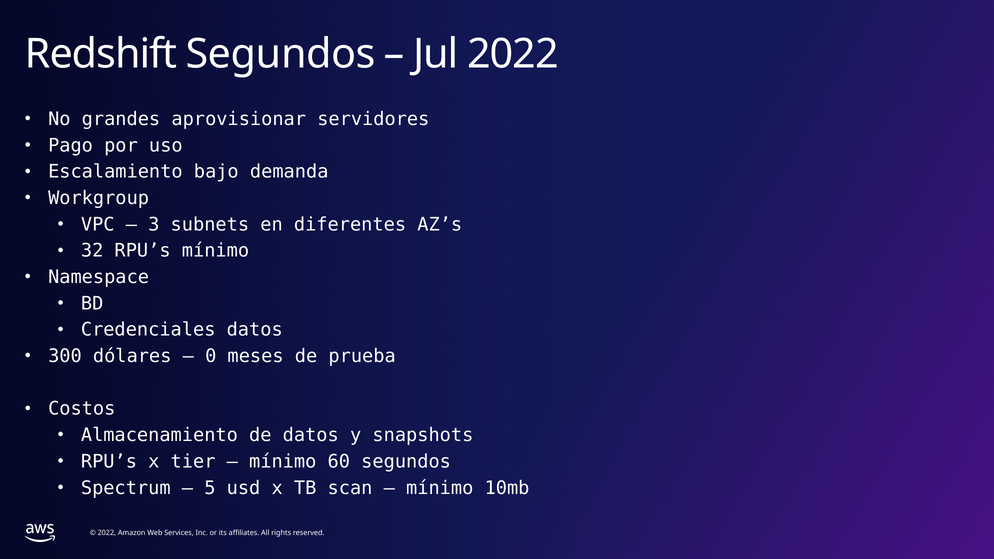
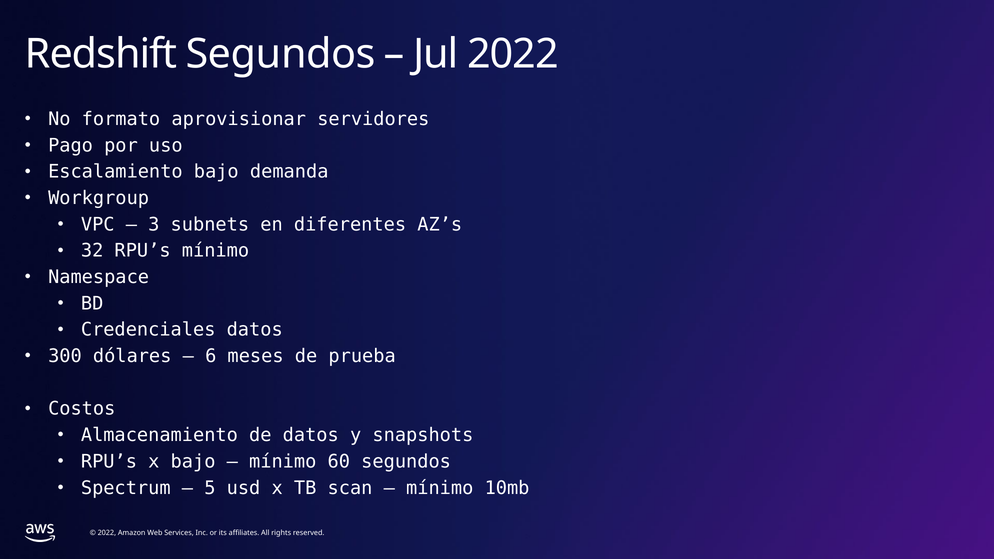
grandes: grandes -> formato
0: 0 -> 6
x tier: tier -> bajo
